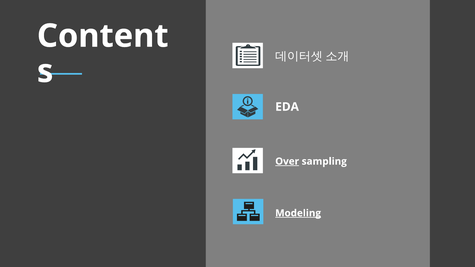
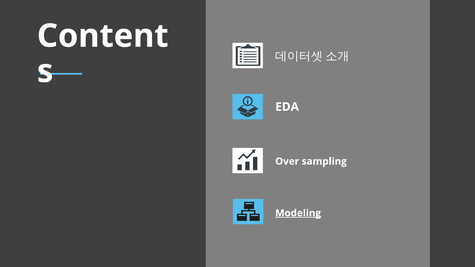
Over underline: present -> none
